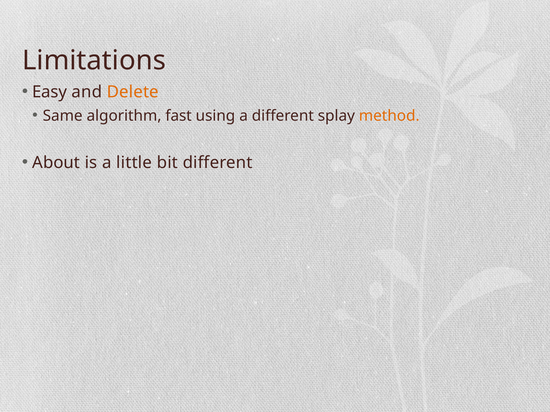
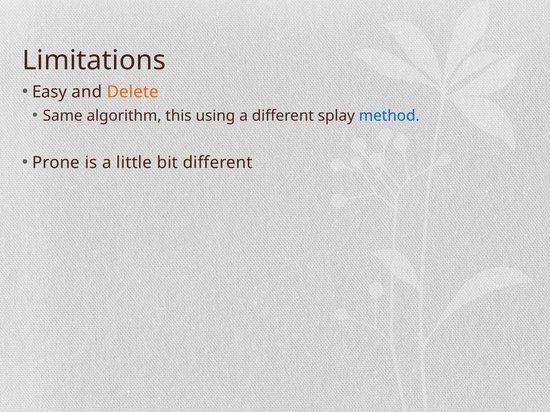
fast: fast -> this
method colour: orange -> blue
About: About -> Prone
